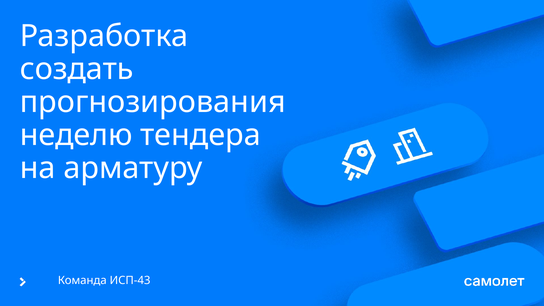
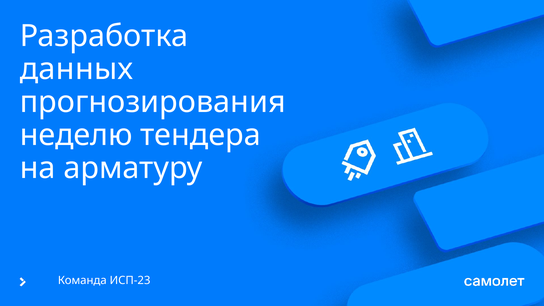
создать: создать -> данных
ИСП-43: ИСП-43 -> ИСП-23
